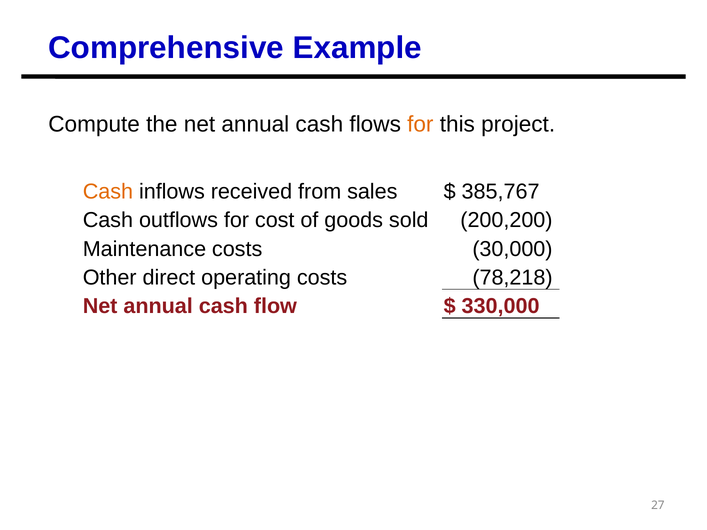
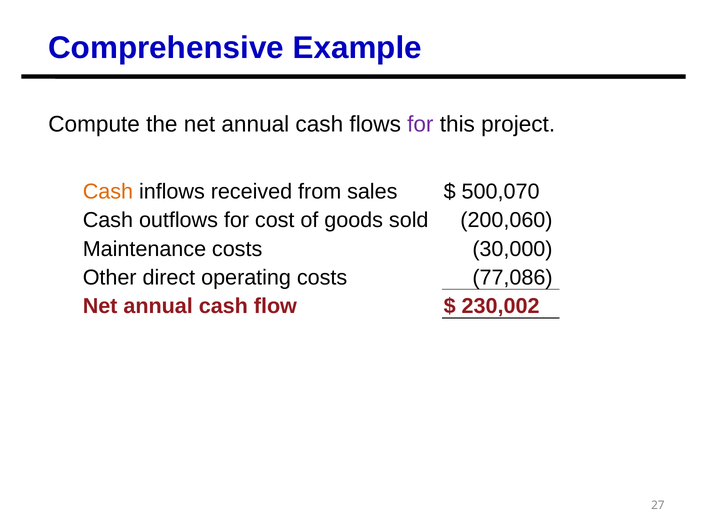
for at (420, 124) colour: orange -> purple
385,767: 385,767 -> 500,070
200,200: 200,200 -> 200,060
78,218: 78,218 -> 77,086
330,000: 330,000 -> 230,002
